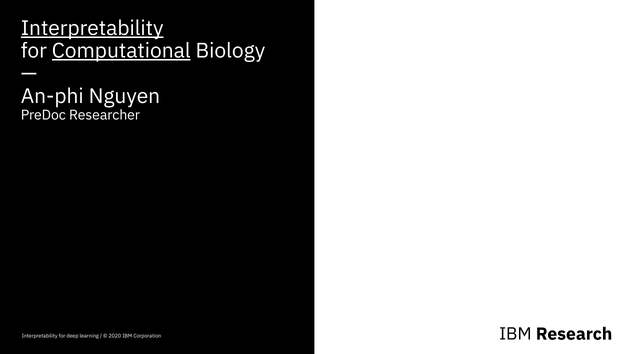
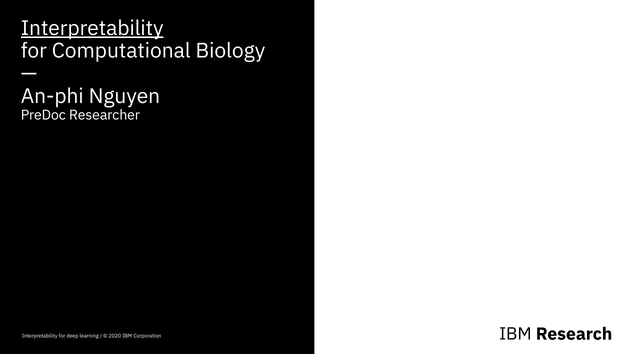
Computational underline: present -> none
